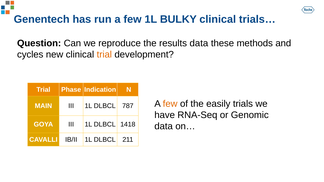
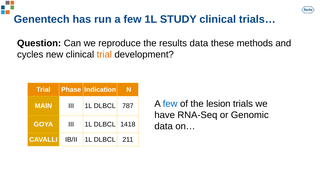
BULKY: BULKY -> STUDY
few at (170, 104) colour: orange -> blue
easily: easily -> lesion
